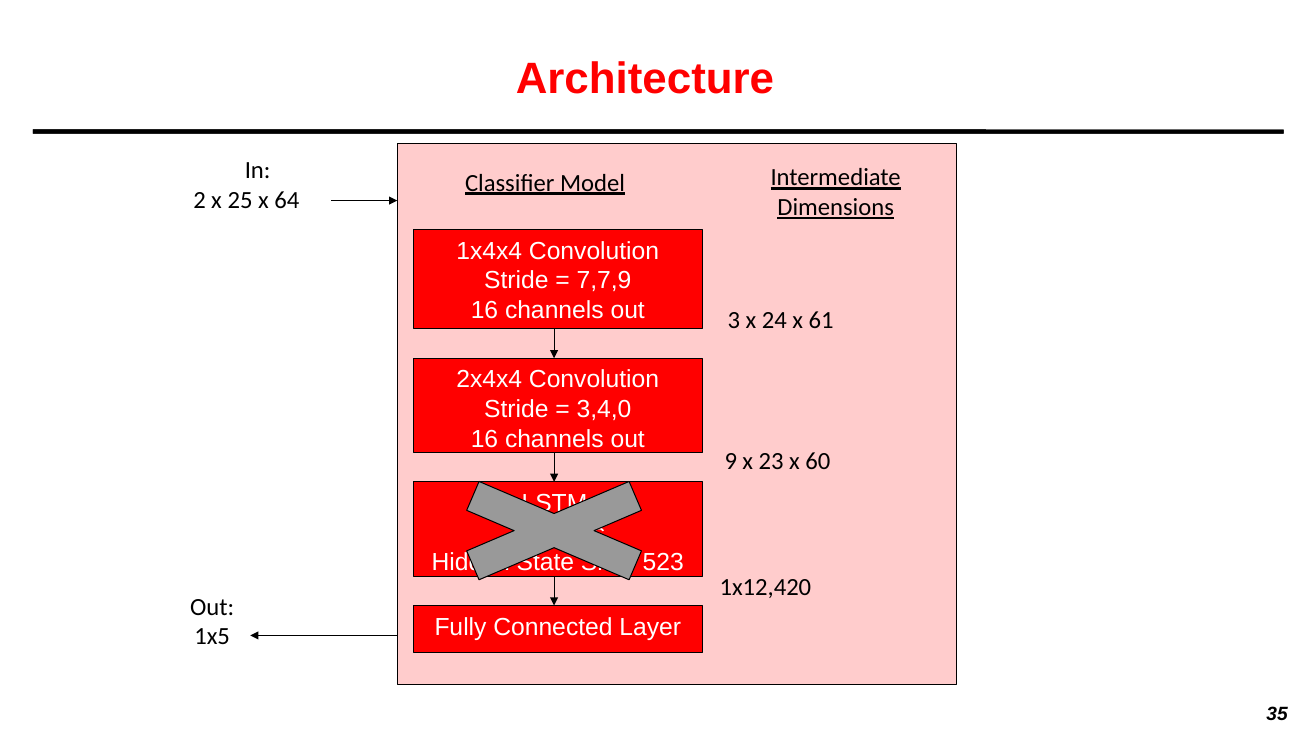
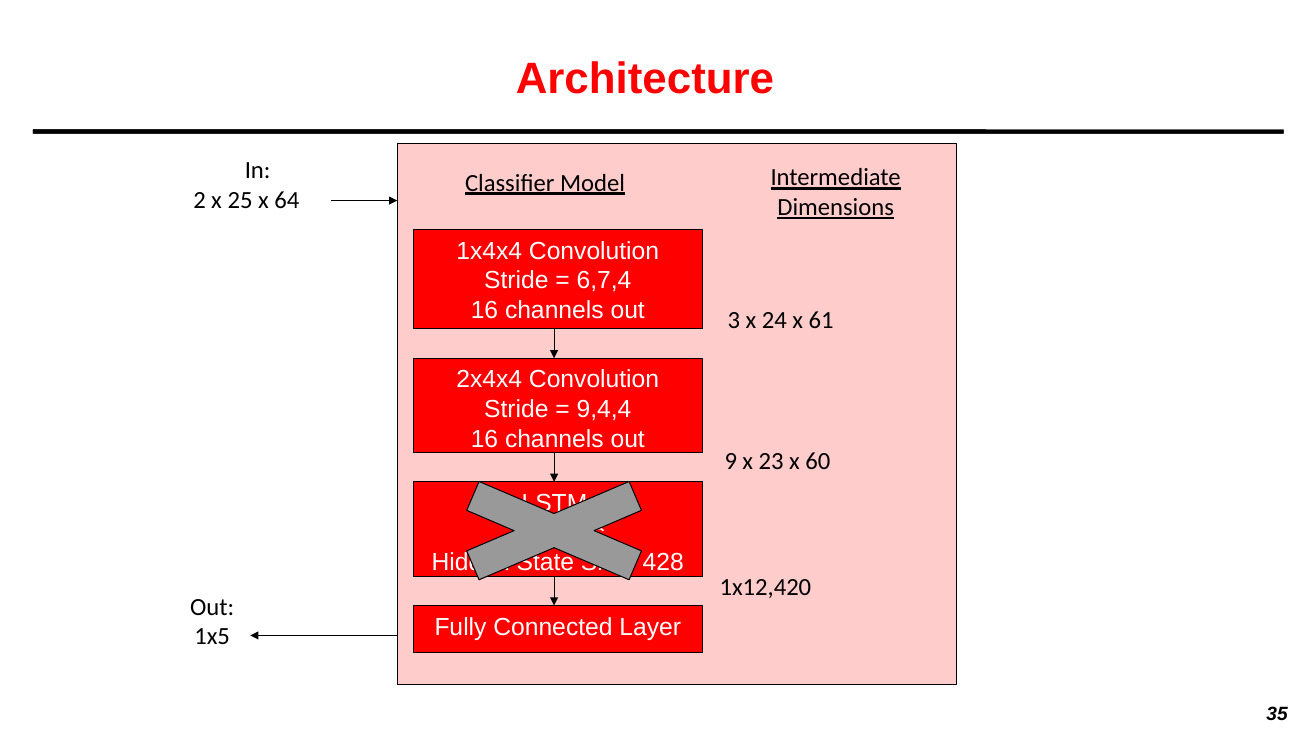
7,7,9: 7,7,9 -> 6,7,4
3,4,0: 3,4,0 -> 9,4,4
523: 523 -> 428
